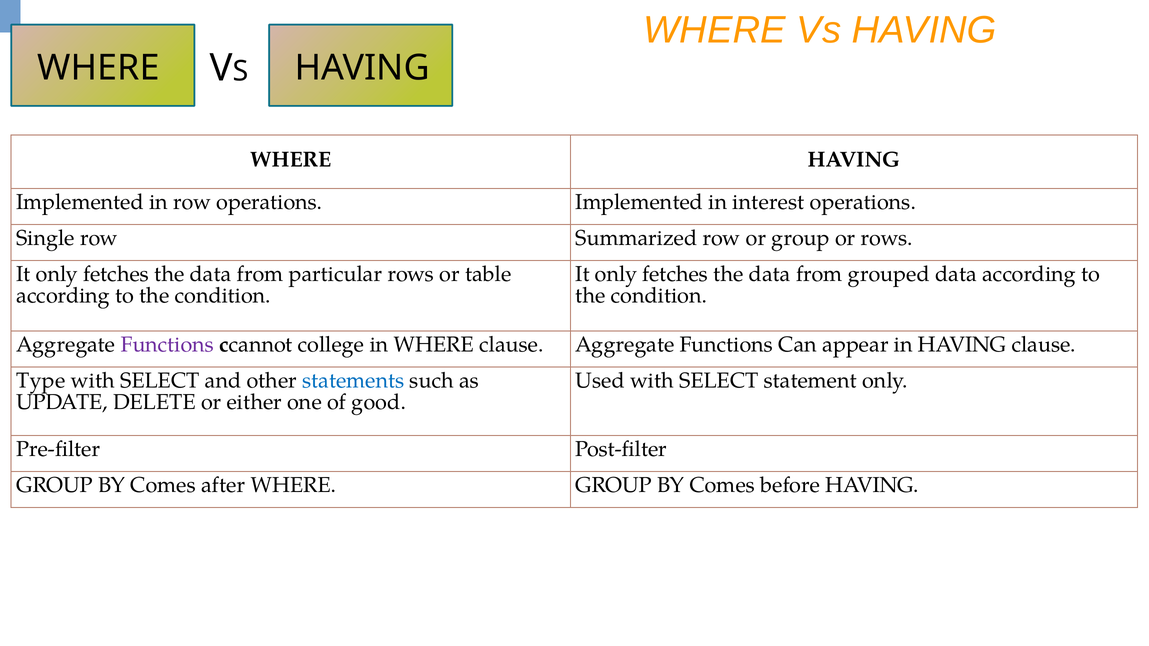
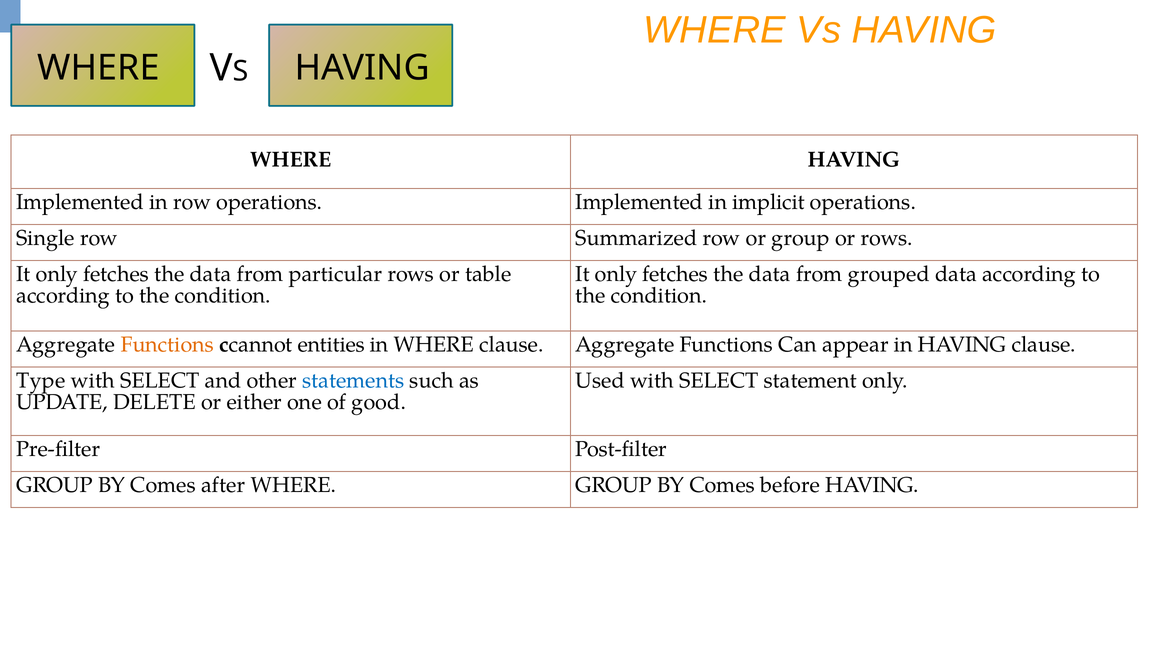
interest: interest -> implicit
Functions at (167, 345) colour: purple -> orange
college: college -> entities
